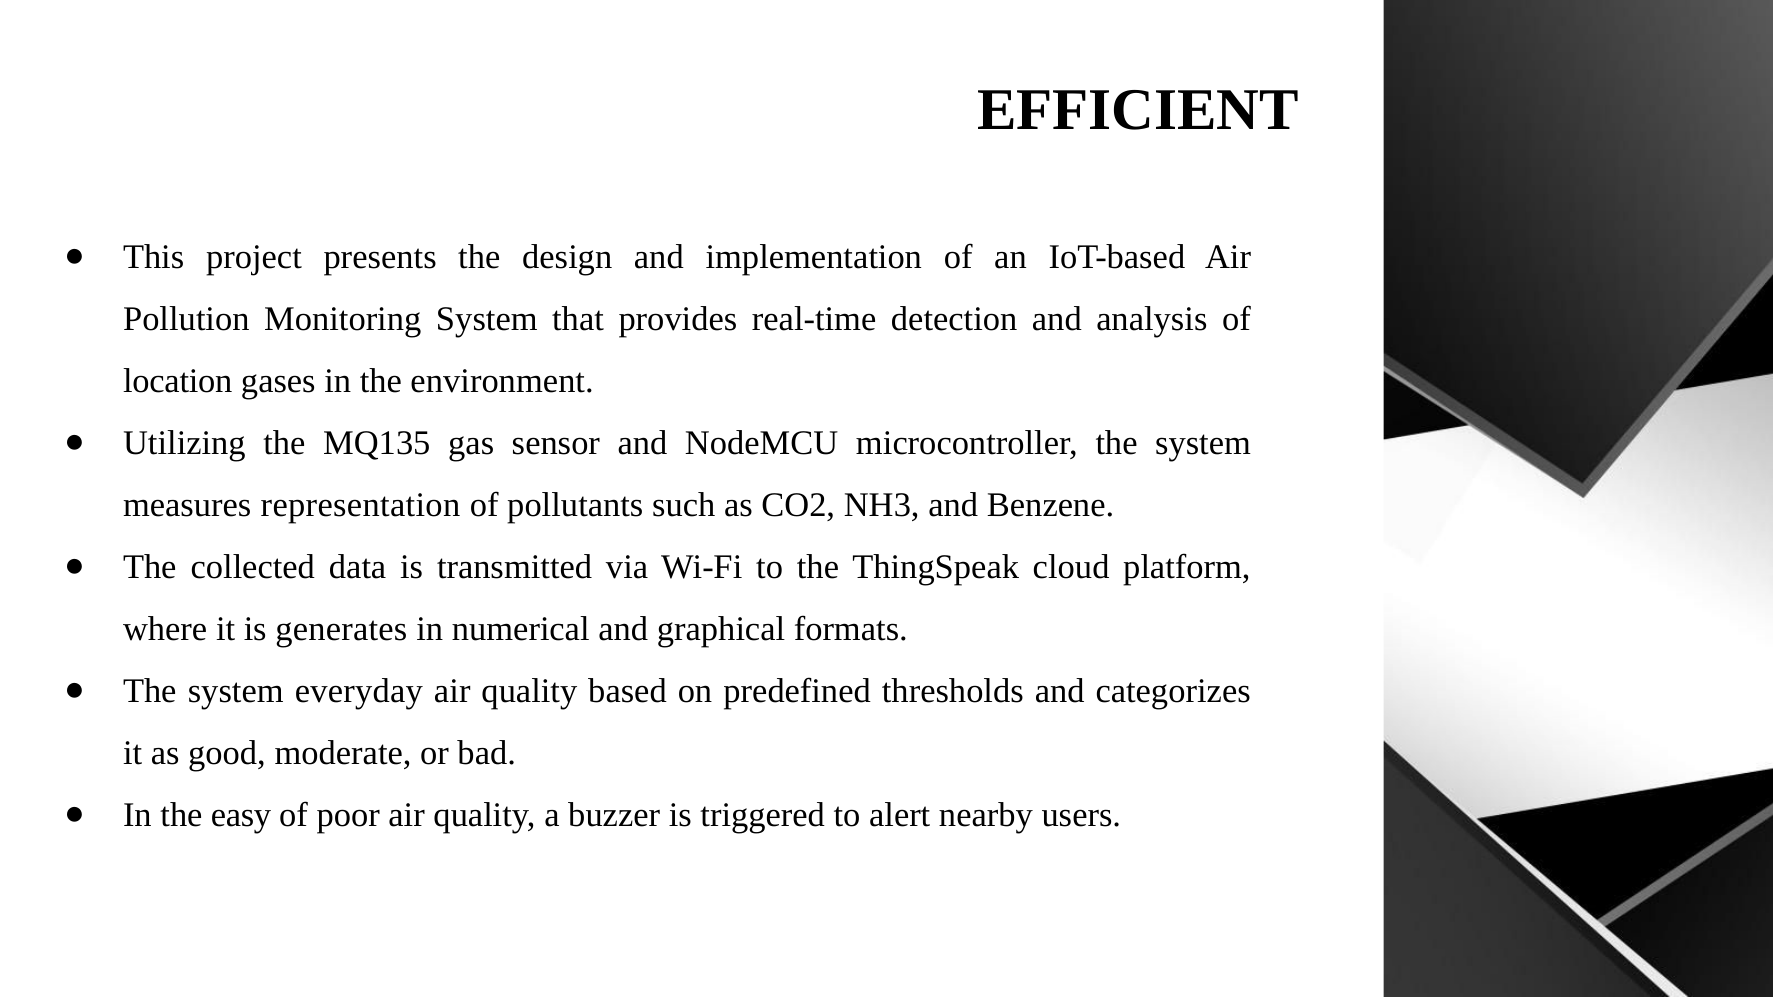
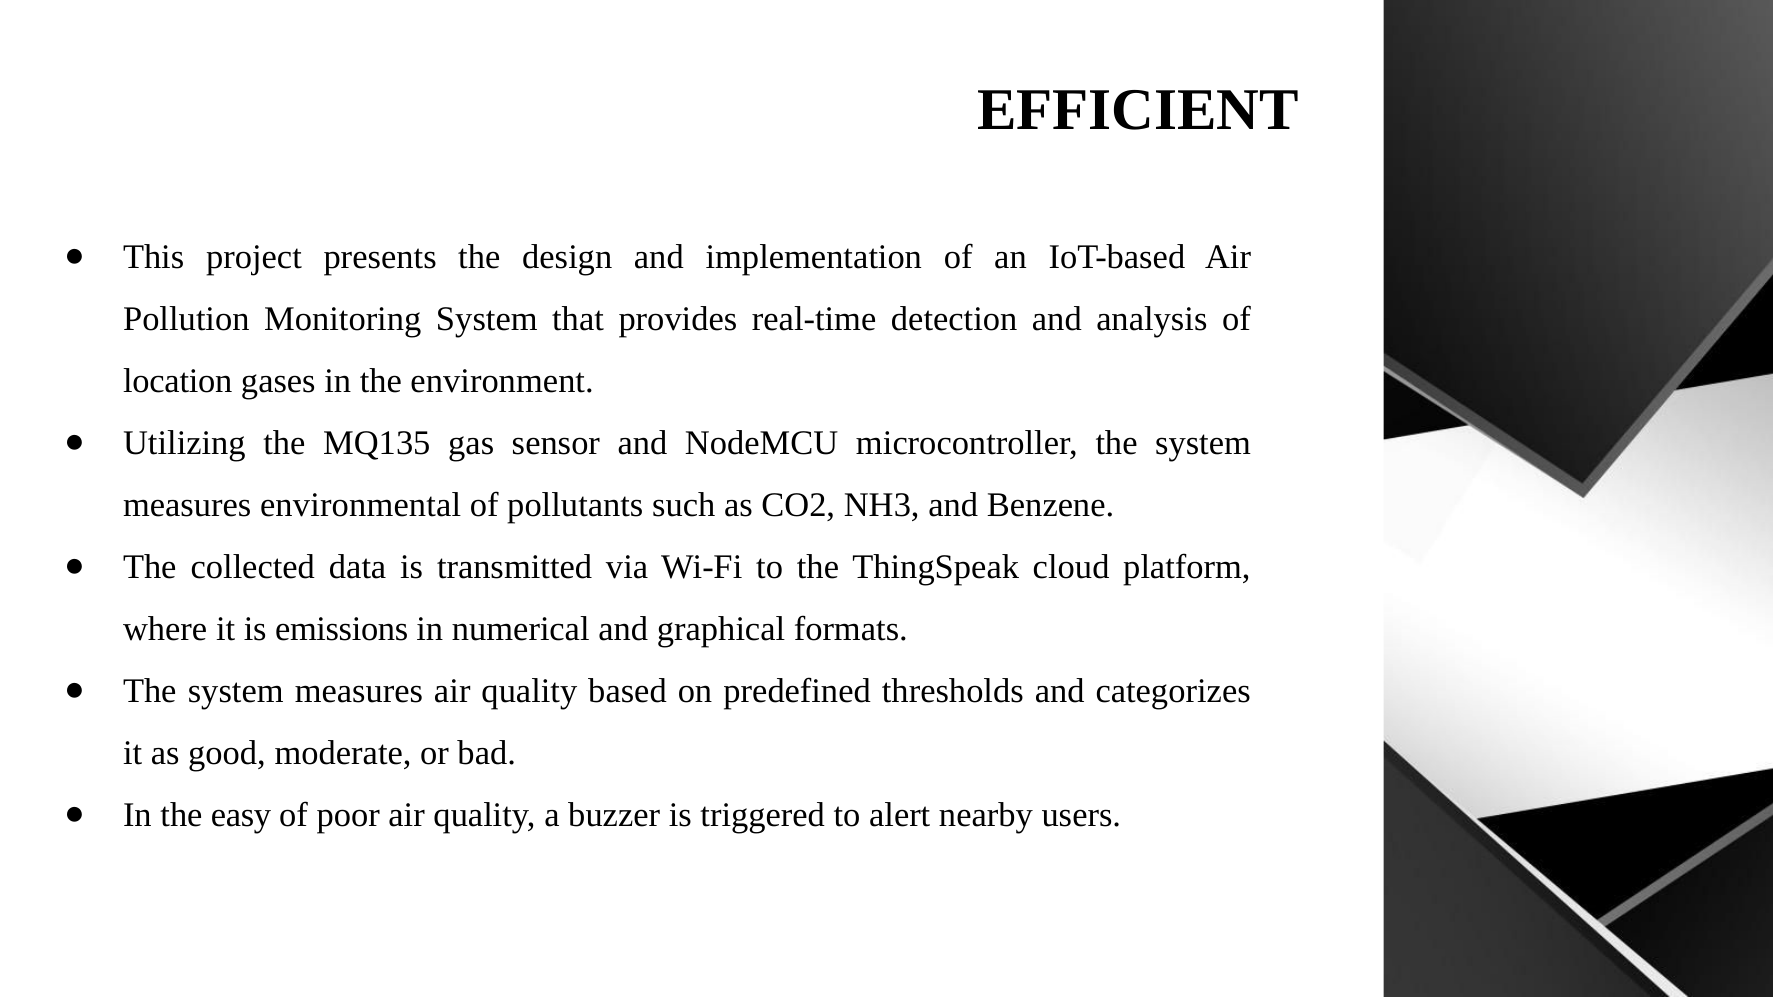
representation: representation -> environmental
generates: generates -> emissions
everyday at (359, 692): everyday -> measures
